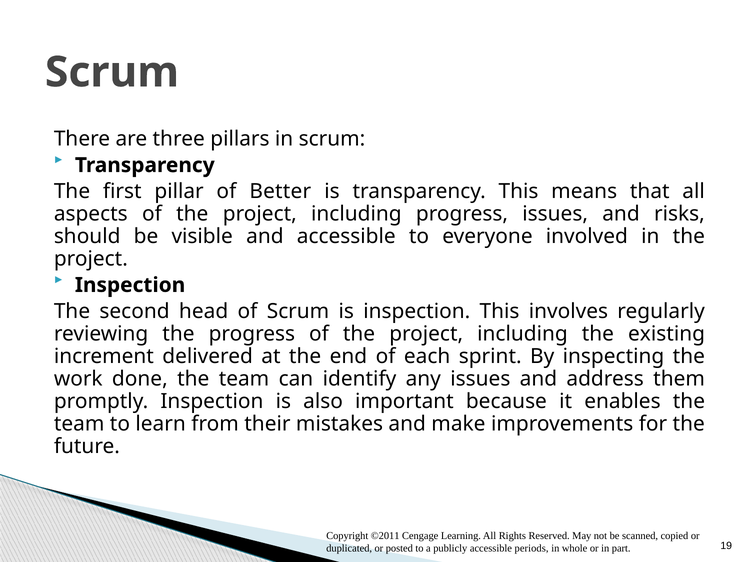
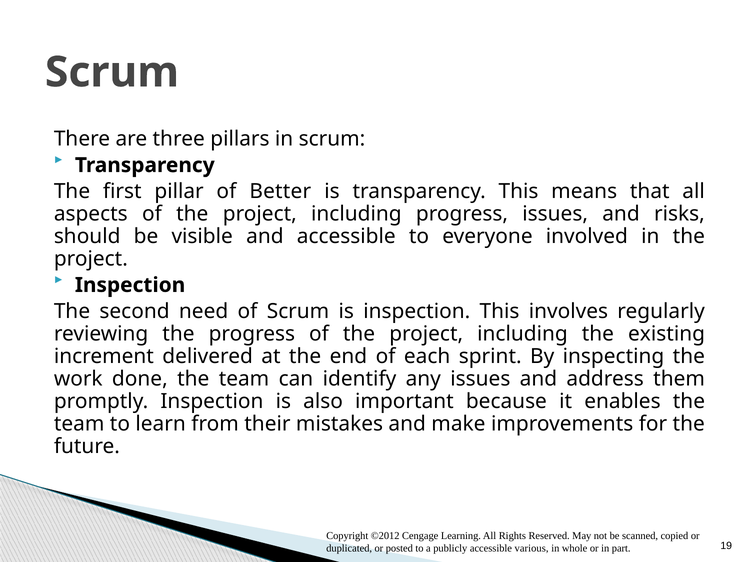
head: head -> need
©2011: ©2011 -> ©2012
periods: periods -> various
